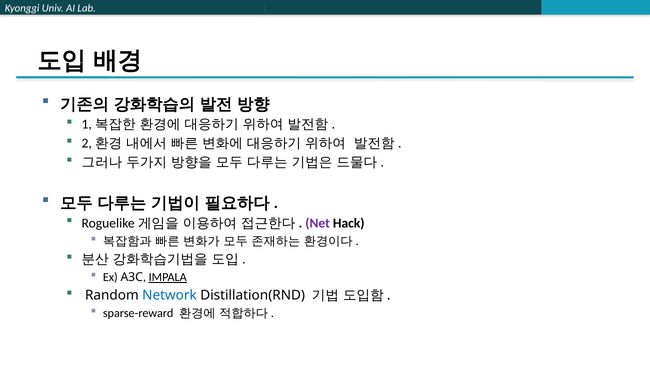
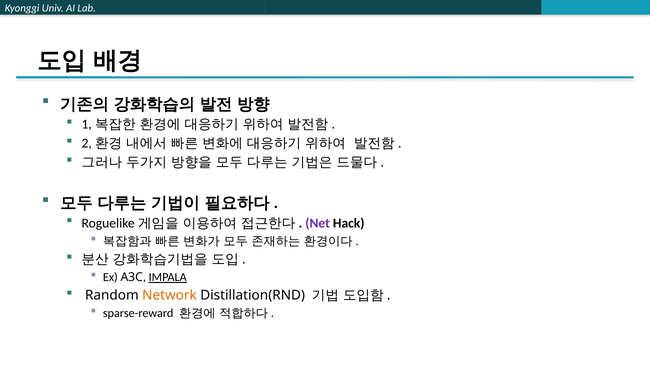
Network colour: blue -> orange
